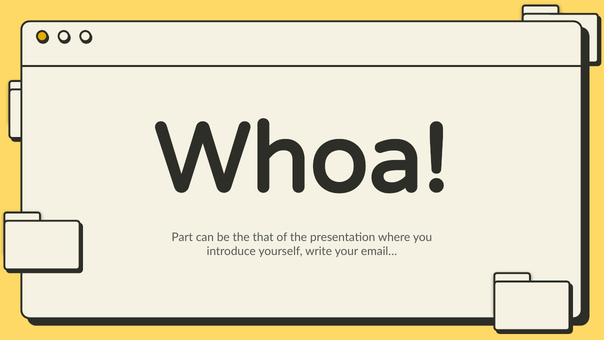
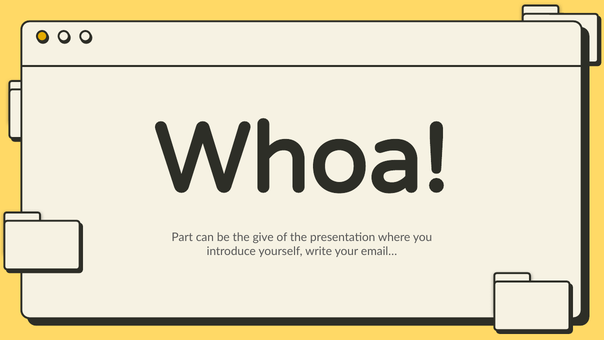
that: that -> give
